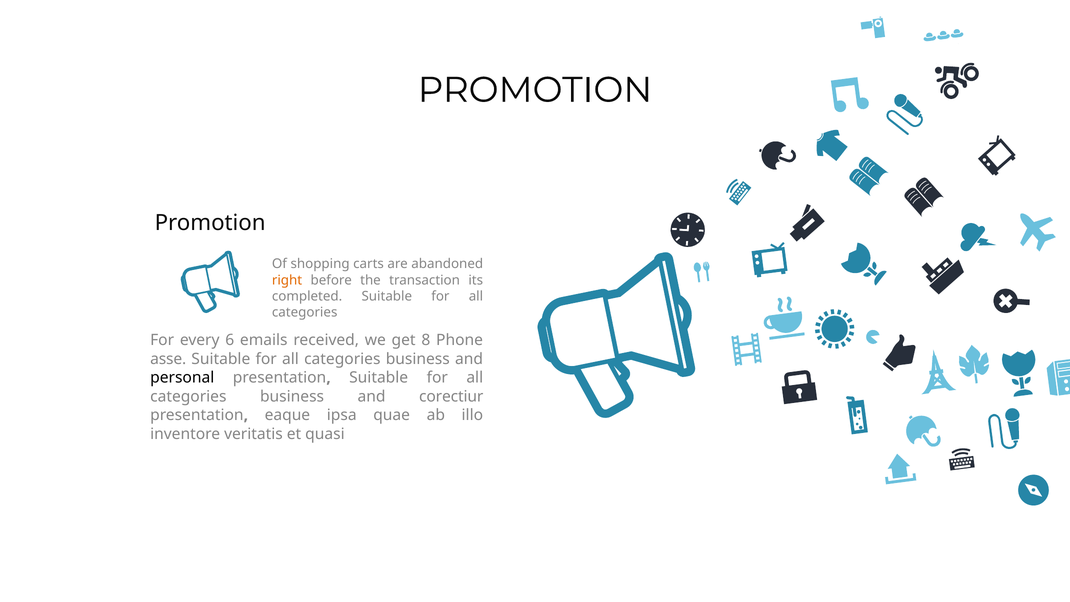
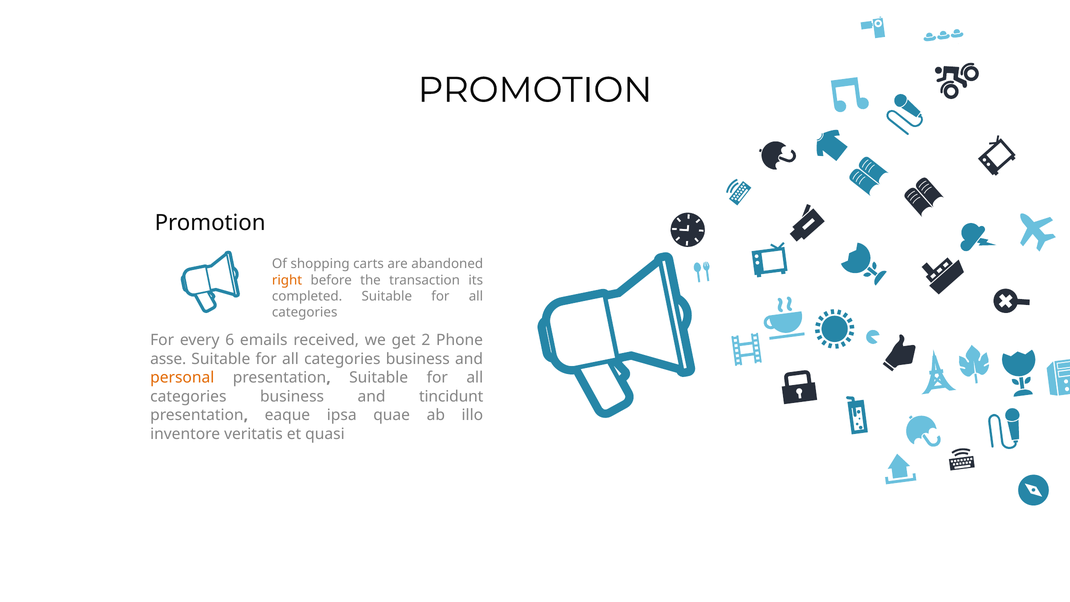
8: 8 -> 2
personal colour: black -> orange
corectiur: corectiur -> tincidunt
